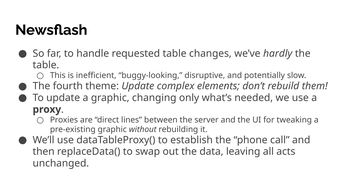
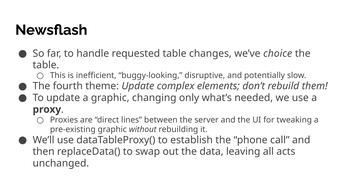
hardly: hardly -> choice
